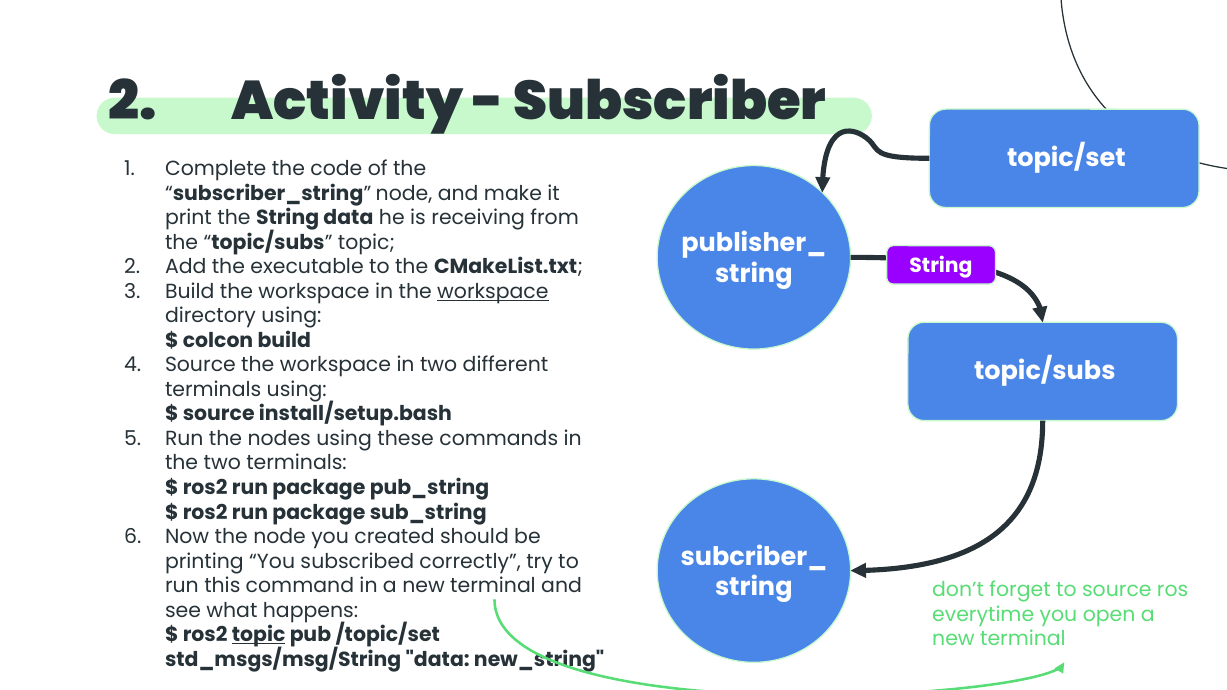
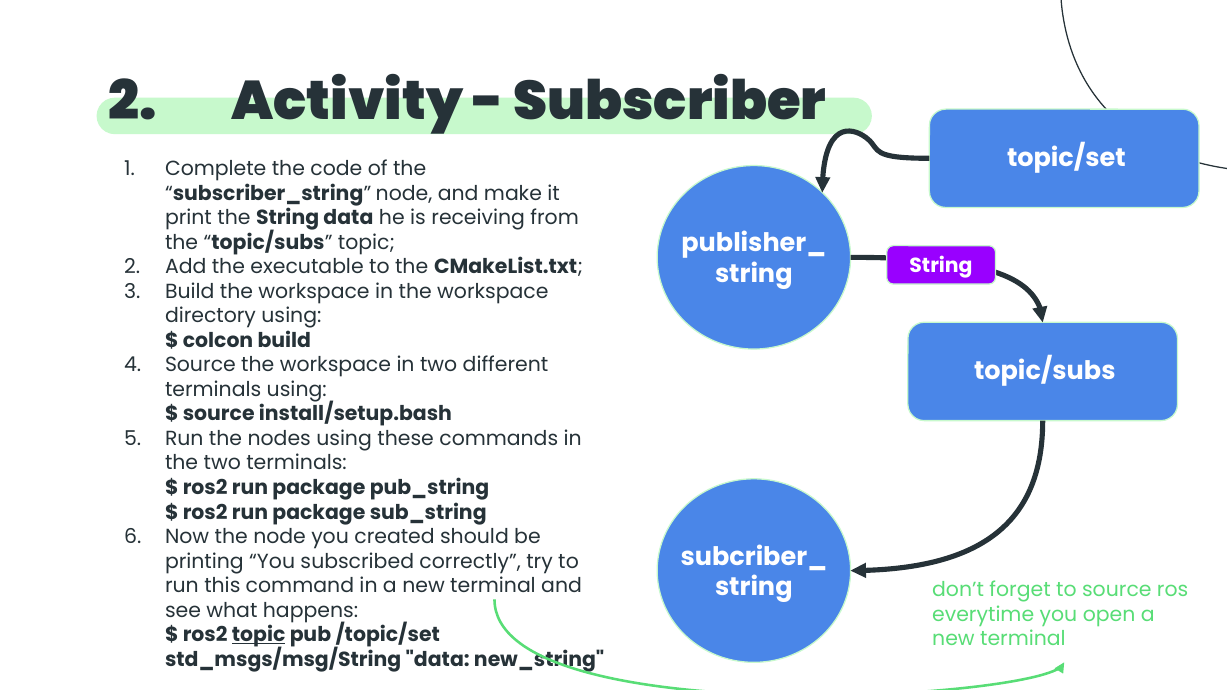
workspace at (493, 292) underline: present -> none
